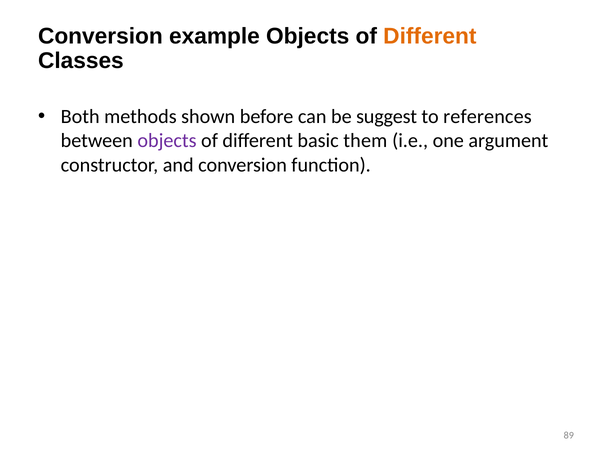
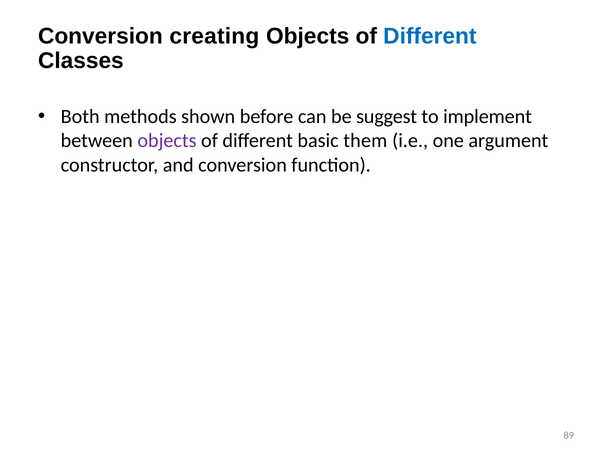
example: example -> creating
Different at (430, 36) colour: orange -> blue
references: references -> implement
